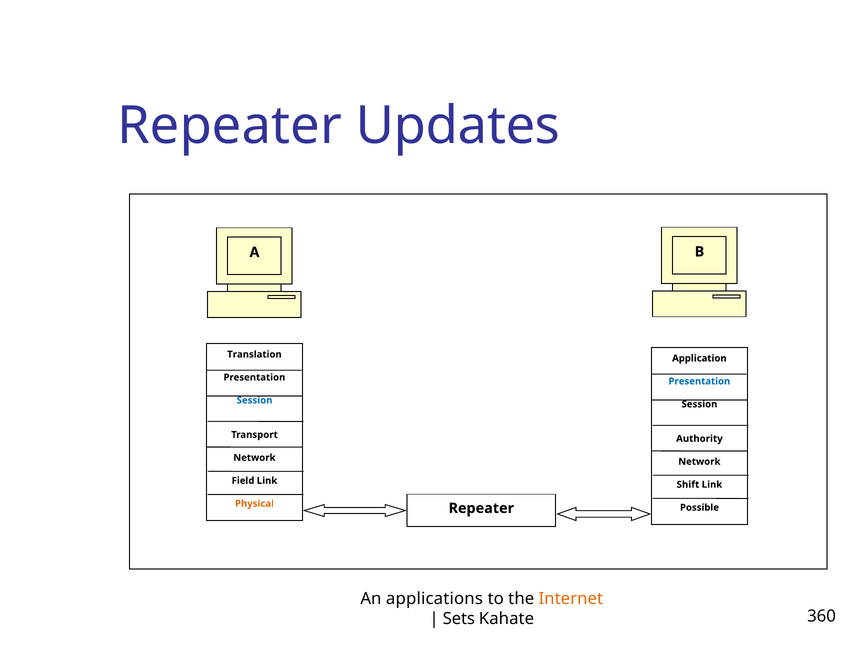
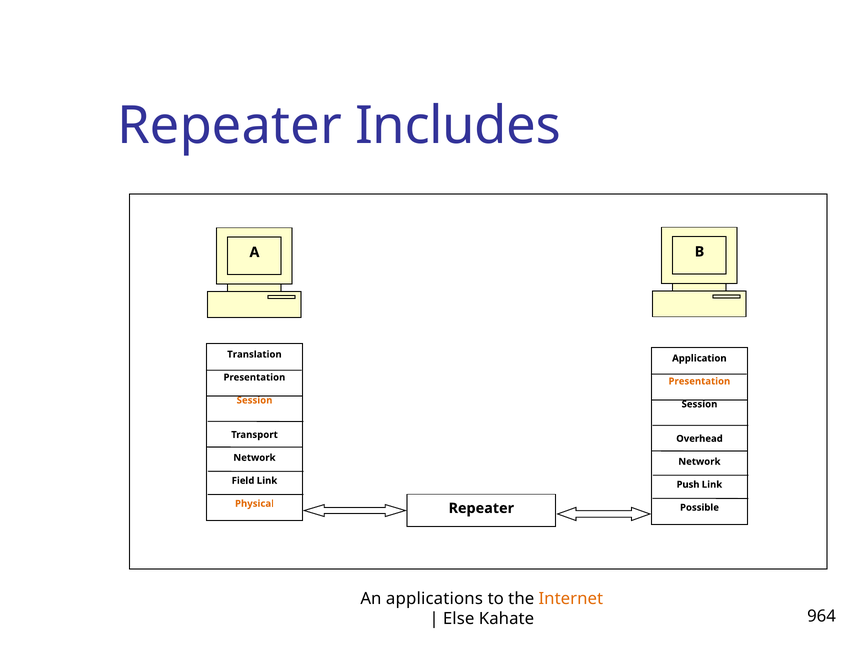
Updates: Updates -> Includes
Presentation at (699, 381) colour: blue -> orange
Session at (255, 400) colour: blue -> orange
Authority: Authority -> Overhead
Shift: Shift -> Push
Sets: Sets -> Else
360: 360 -> 964
